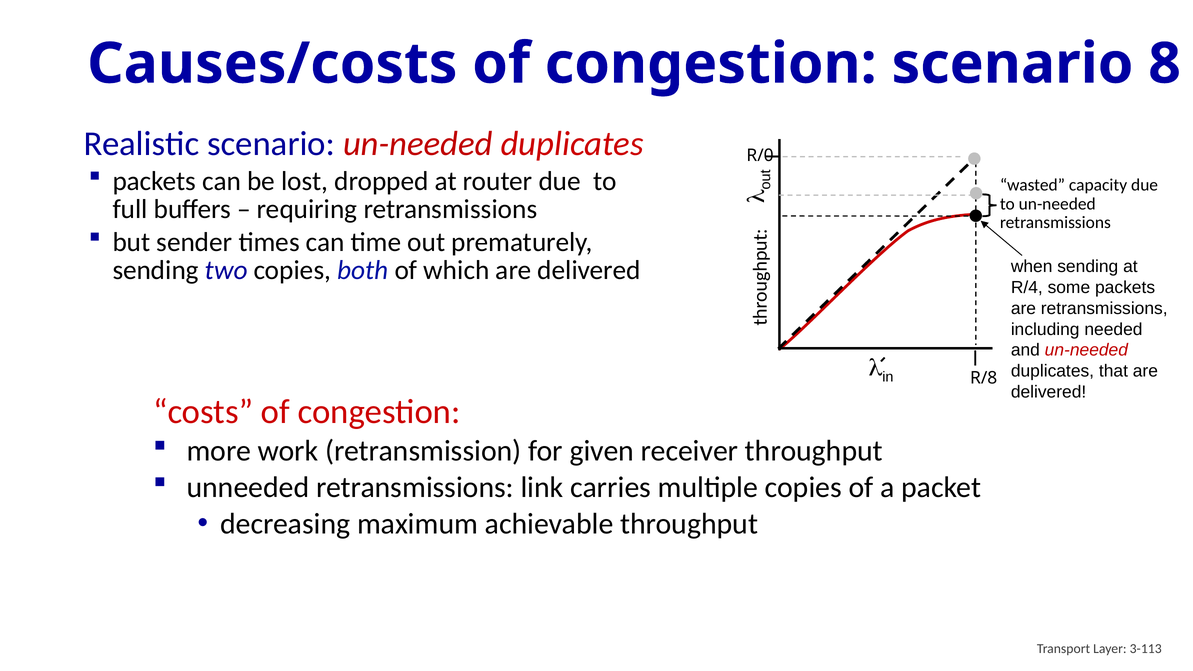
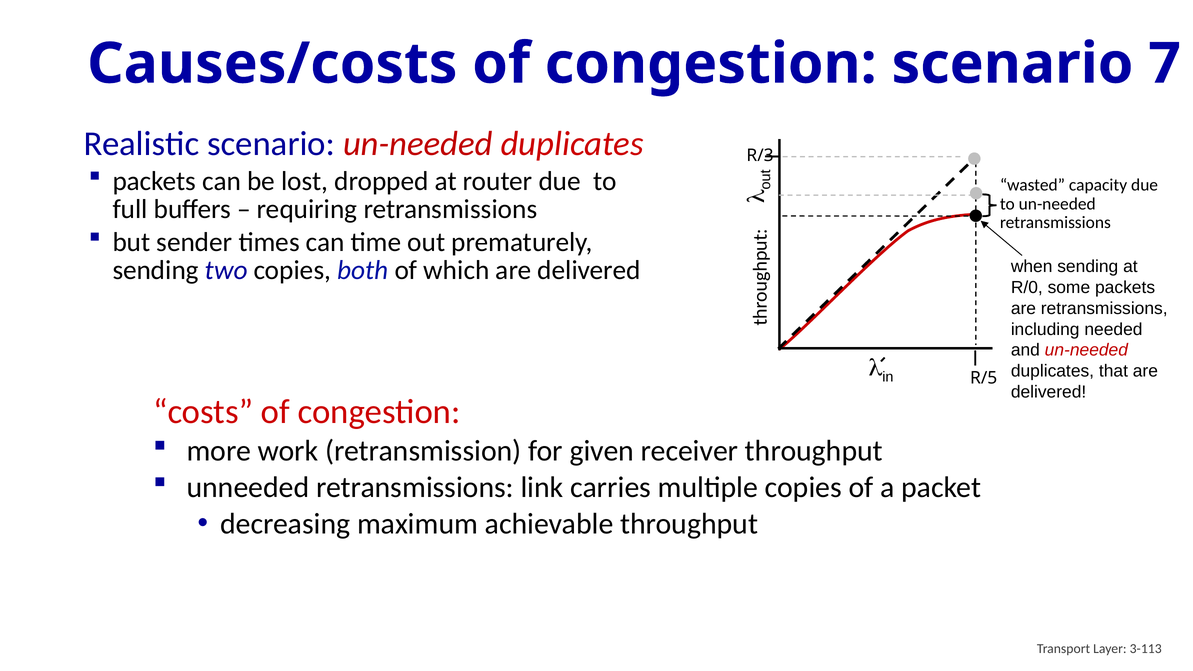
8: 8 -> 7
R/0: R/0 -> R/3
R/4: R/4 -> R/0
R/8: R/8 -> R/5
